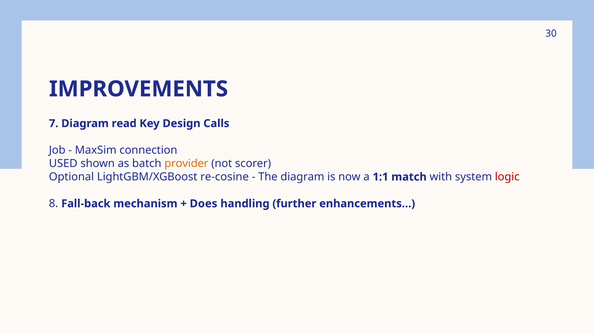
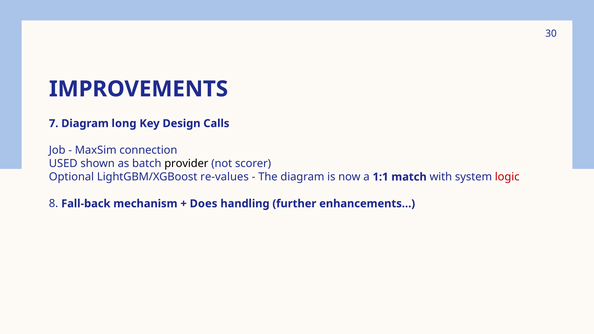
read: read -> long
provider colour: orange -> black
re-cosine: re-cosine -> re-values
